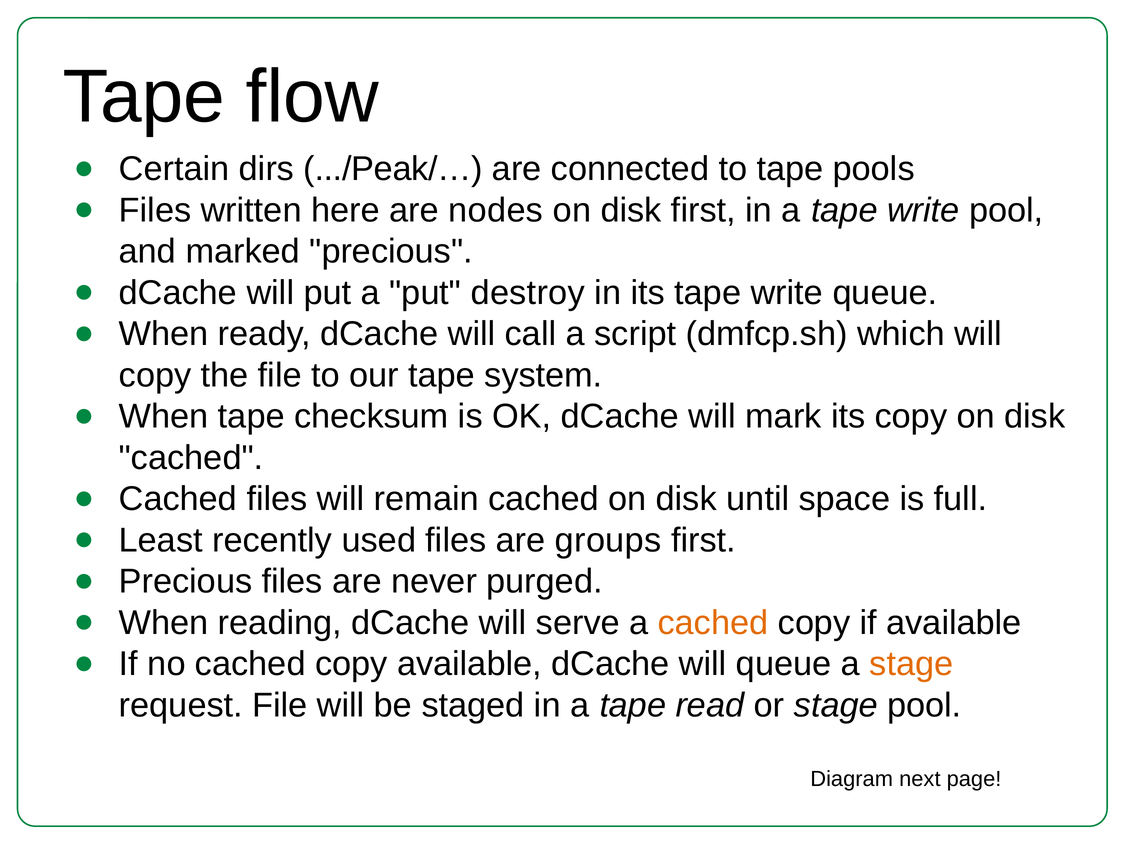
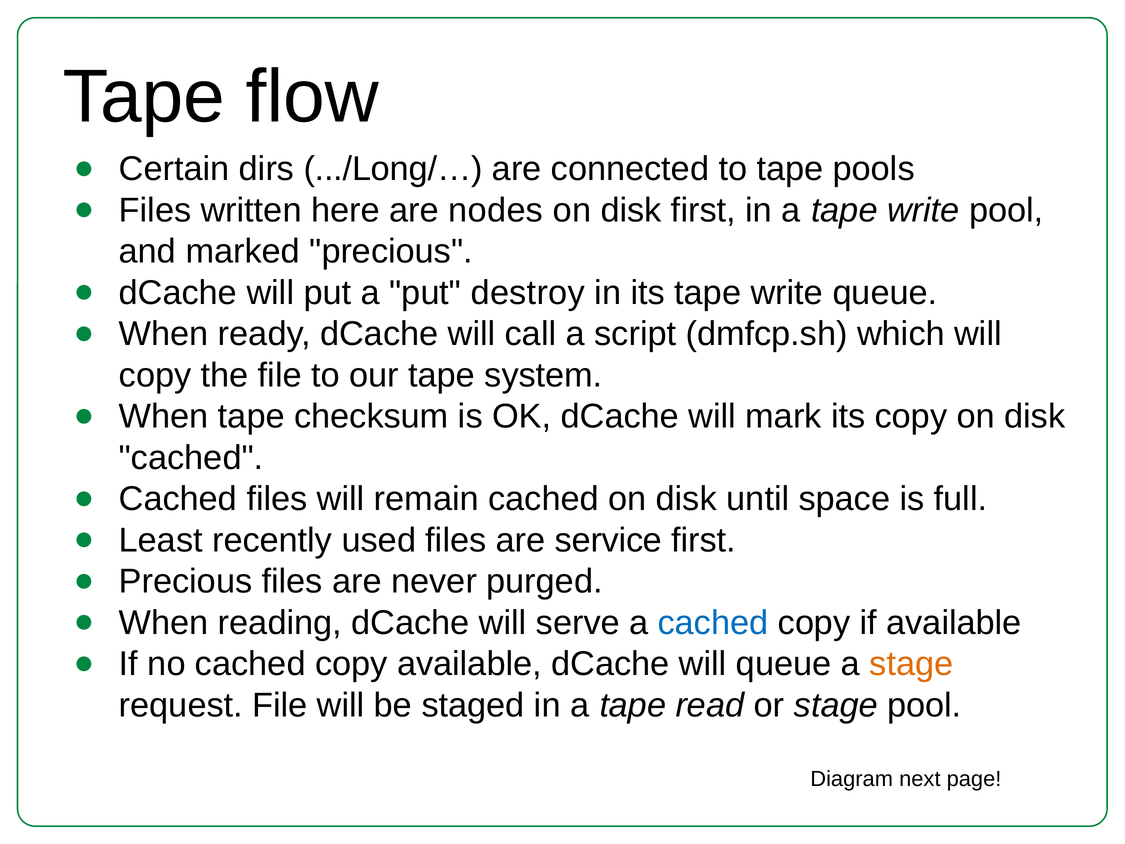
.../Peak/…: .../Peak/… -> .../Long/…
groups: groups -> service
cached at (713, 623) colour: orange -> blue
